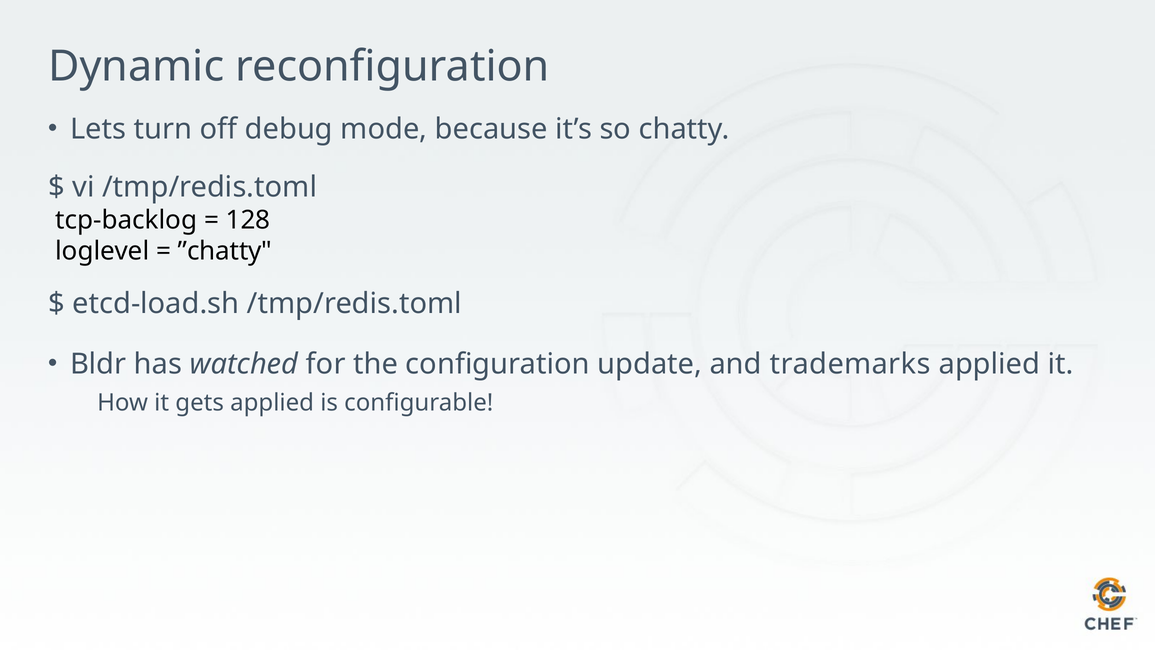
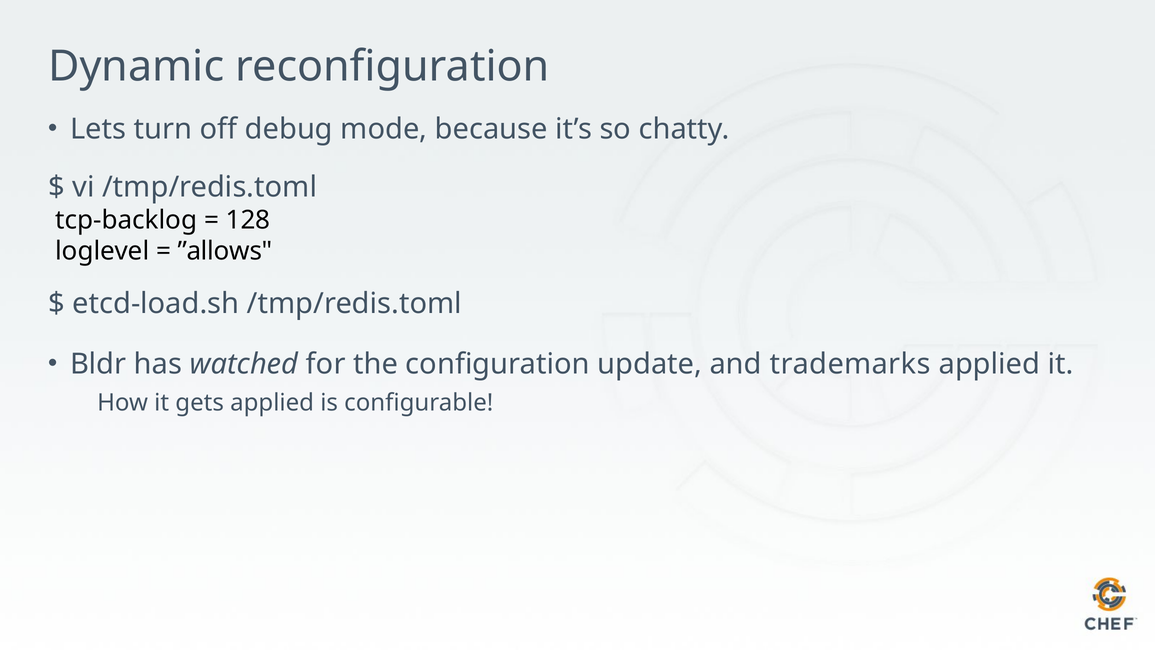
”chatty: ”chatty -> ”allows
